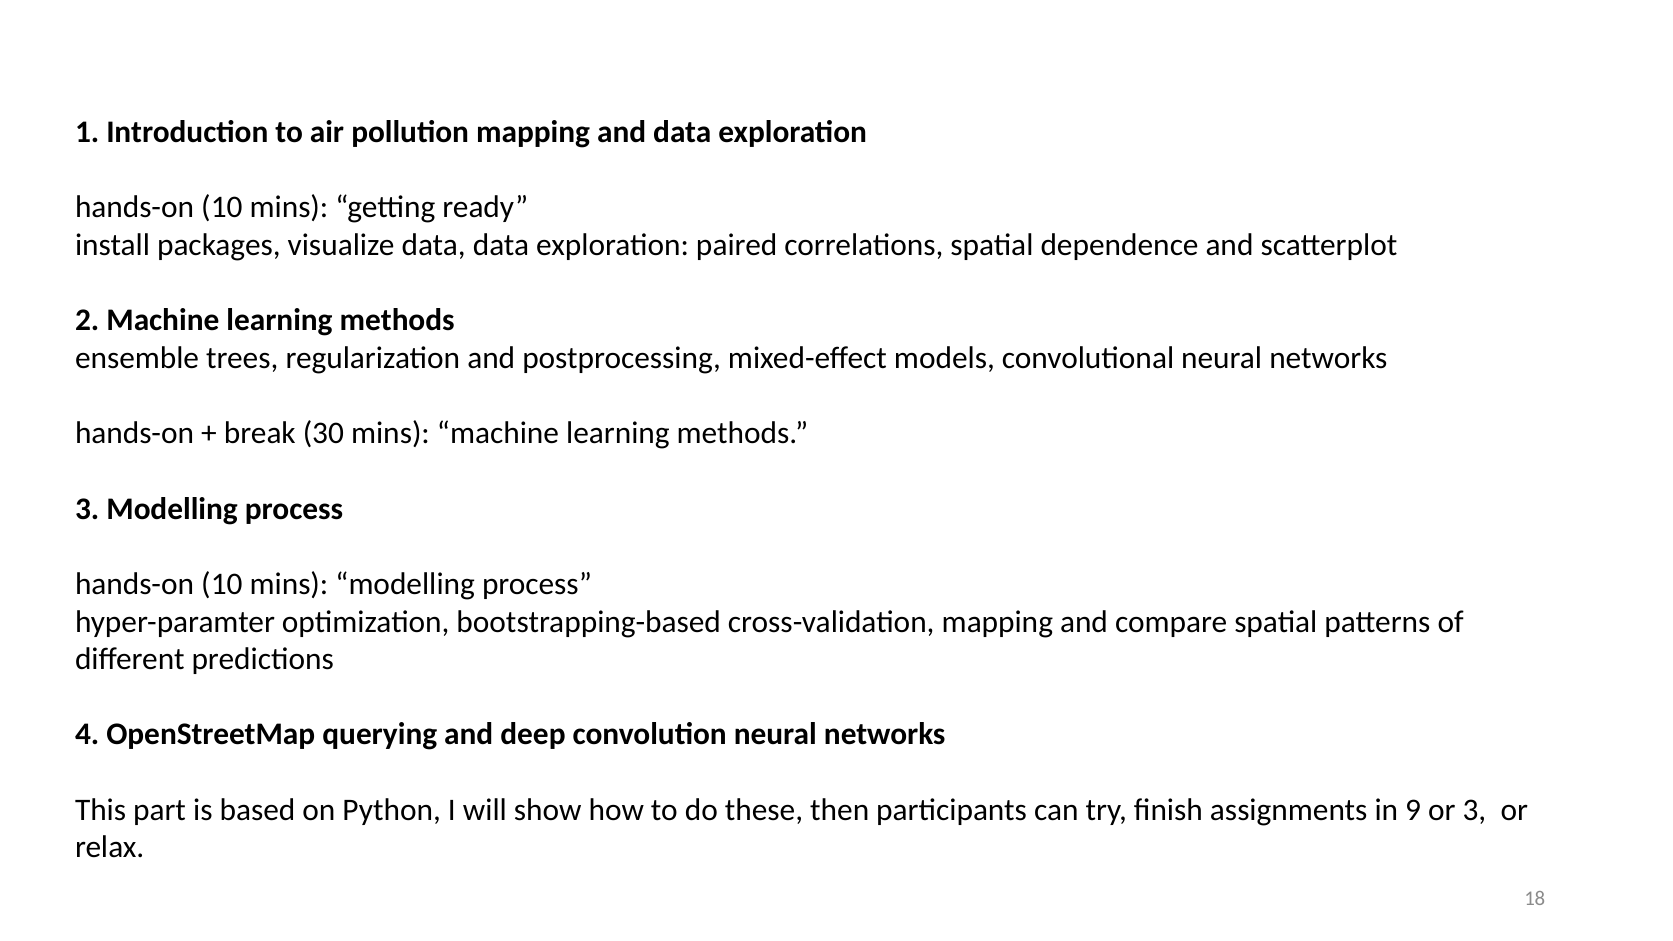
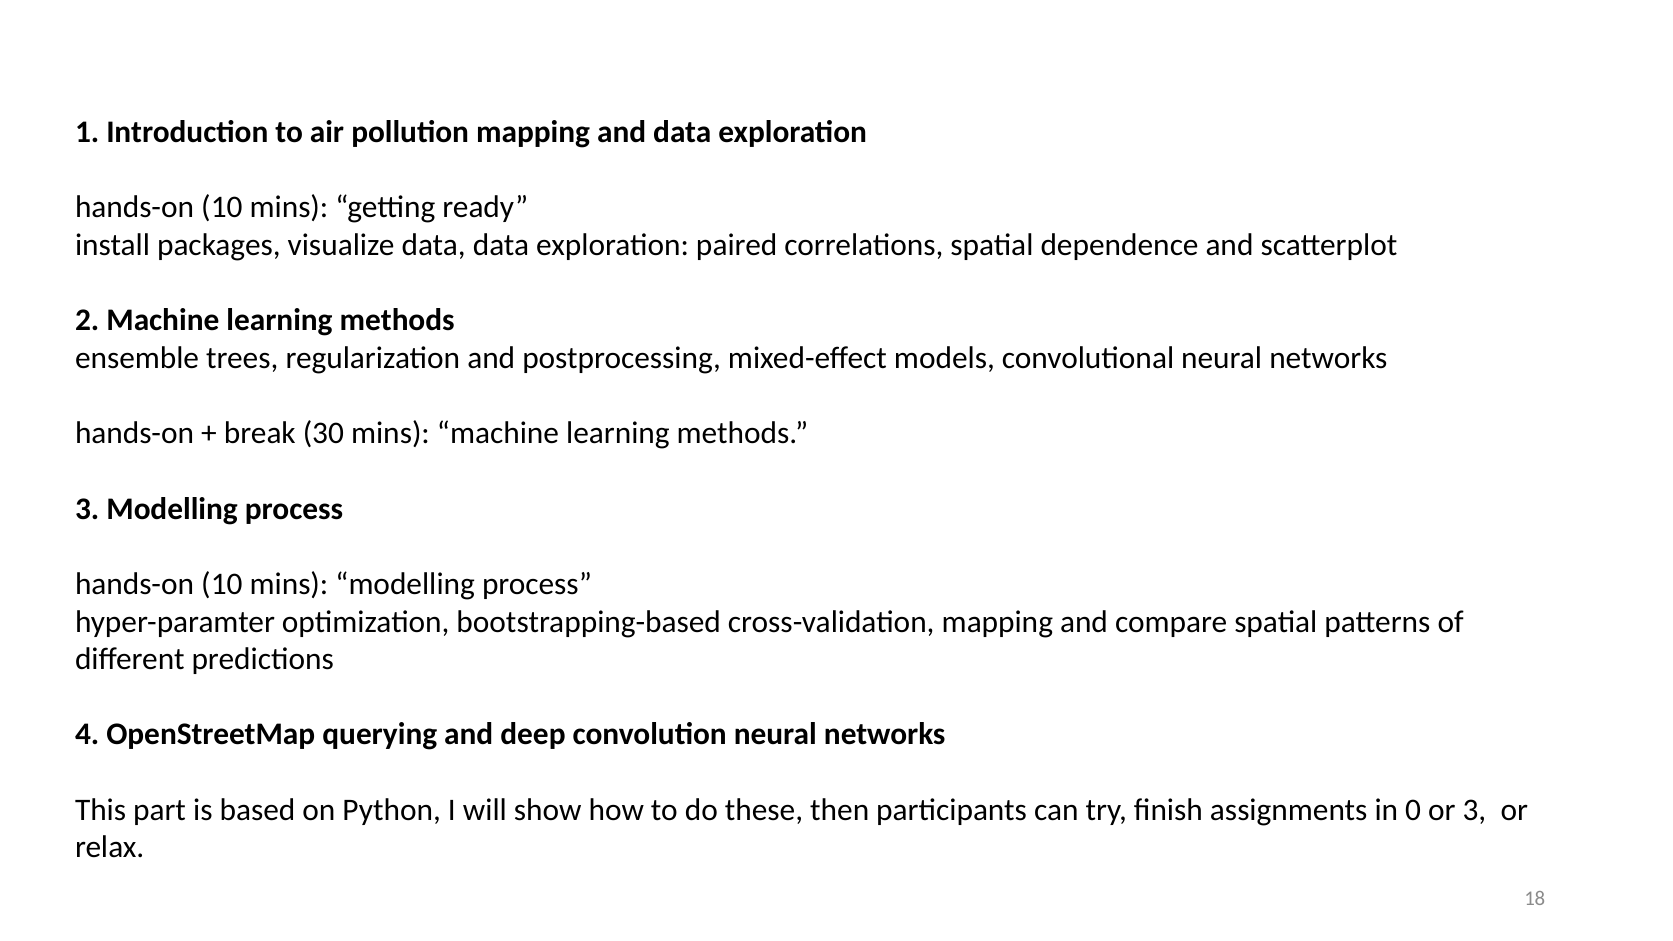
9: 9 -> 0
